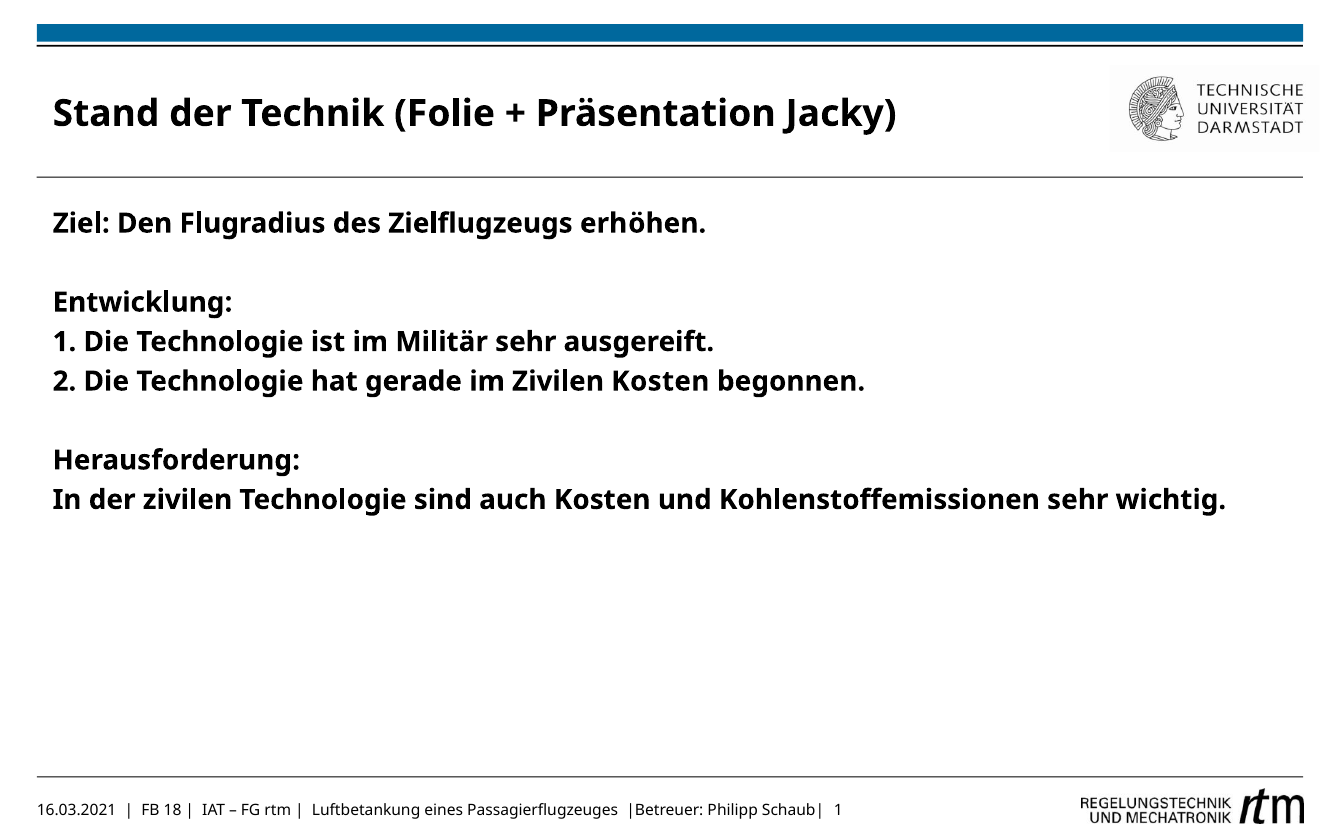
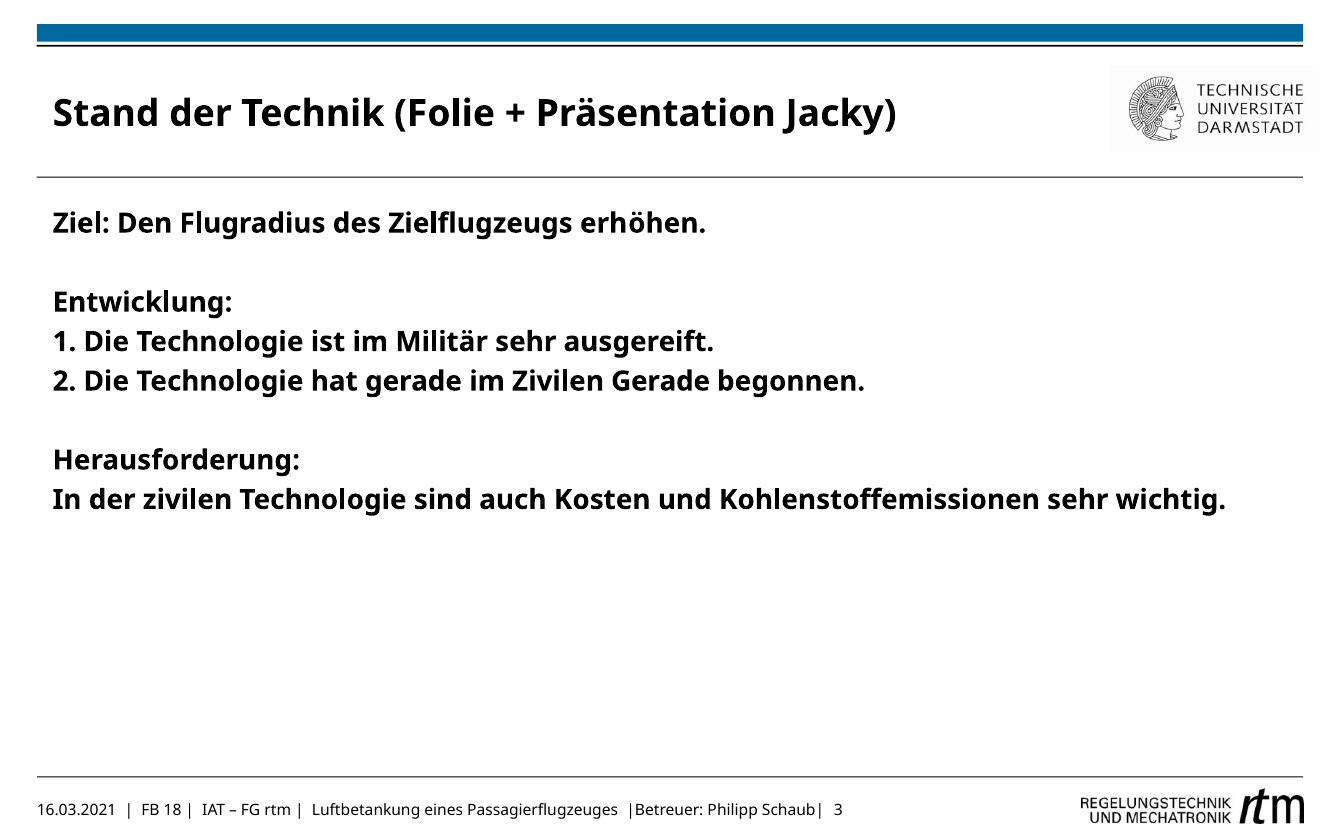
Zivilen Kosten: Kosten -> Gerade
1 at (838, 810): 1 -> 3
